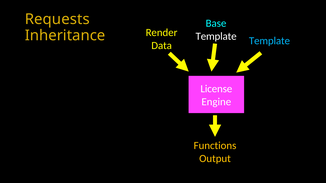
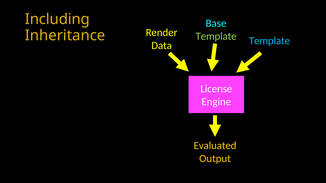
Requests: Requests -> Including
Template at (216, 36) colour: white -> light green
Functions: Functions -> Evaluated
